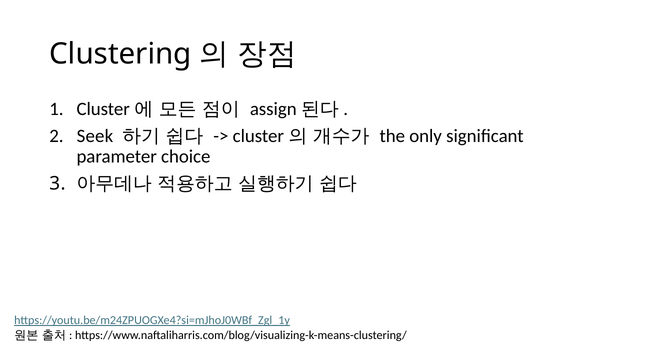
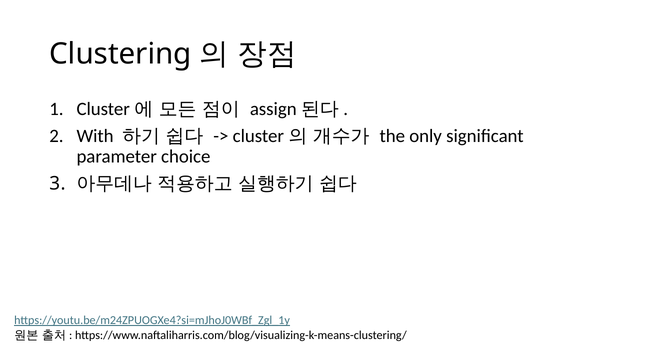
Seek: Seek -> With
